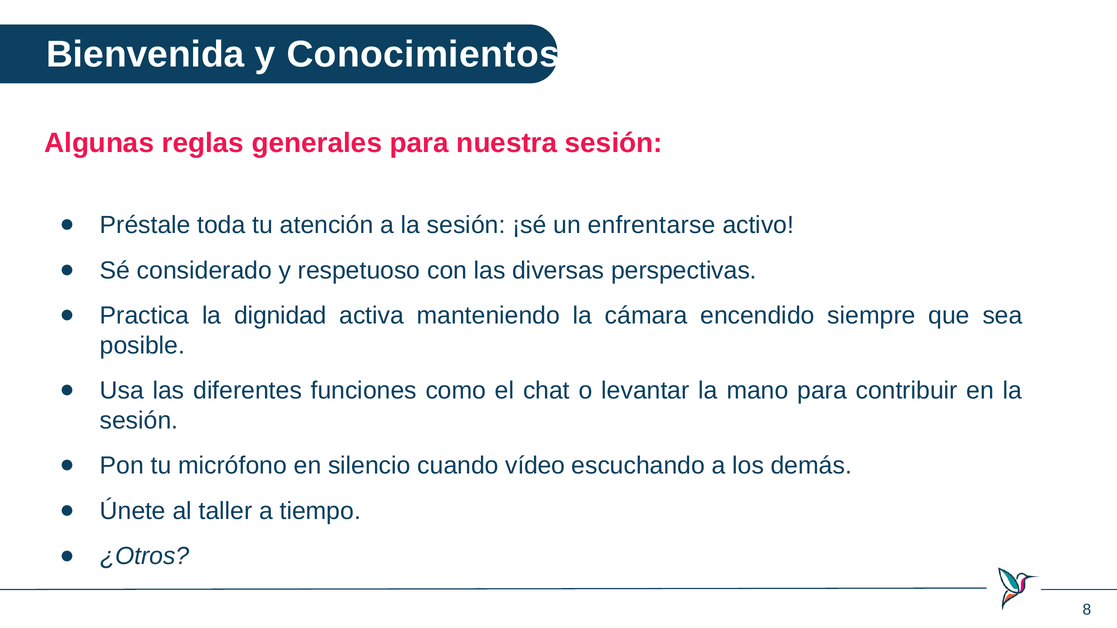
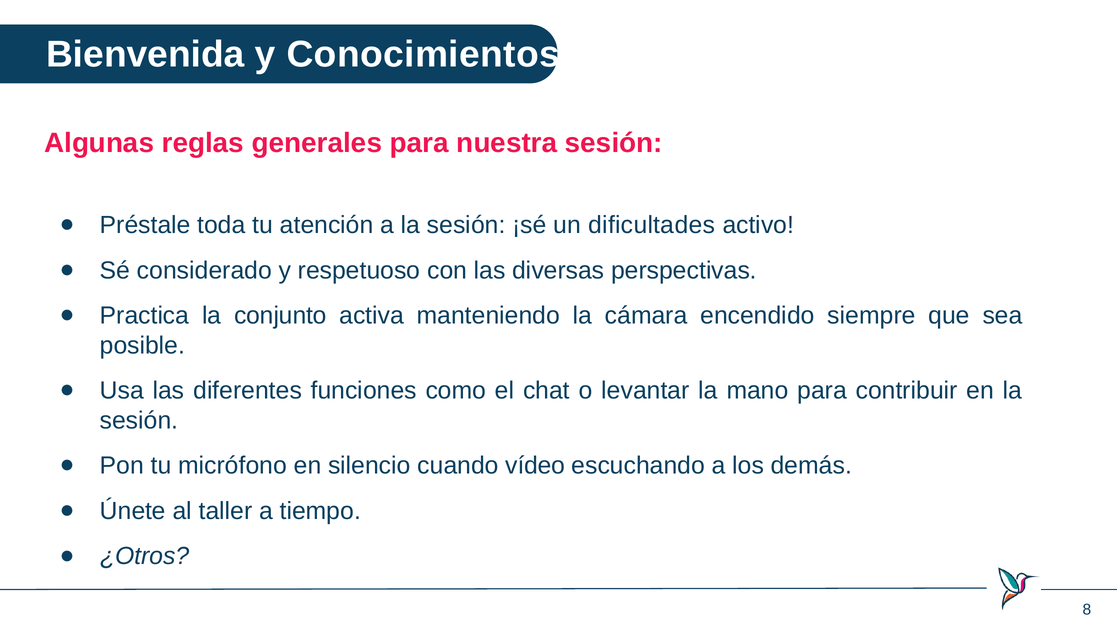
enfrentarse: enfrentarse -> dificultades
dignidad: dignidad -> conjunto
